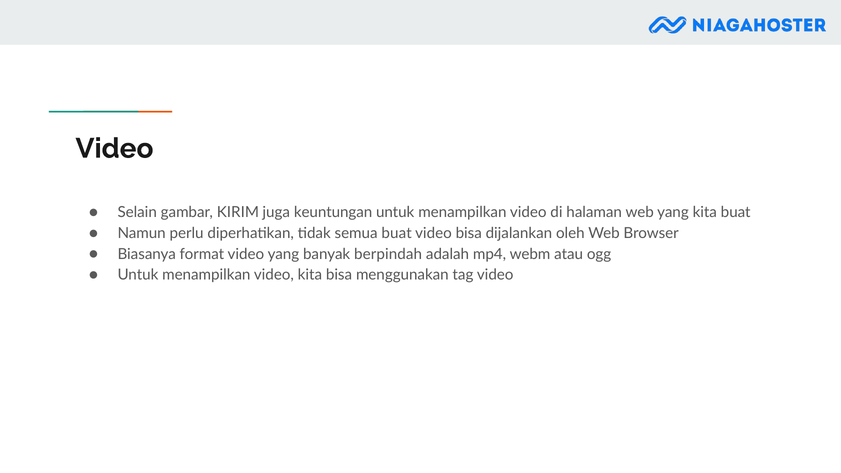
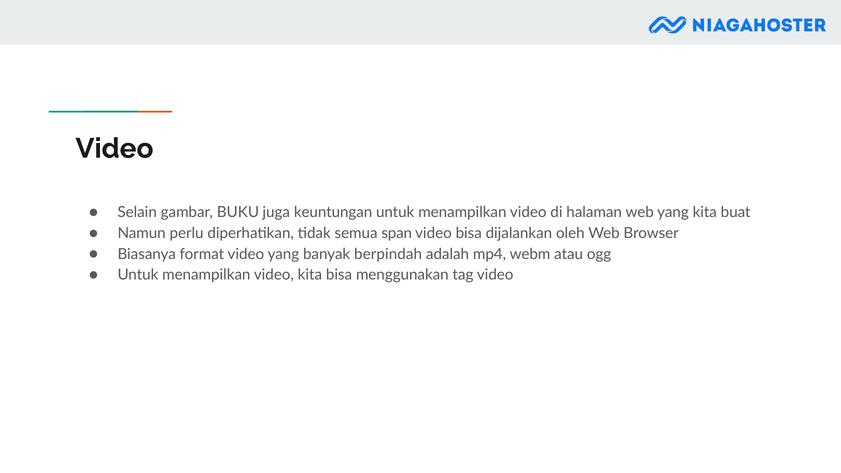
KIRIM: KIRIM -> BUKU
semua buat: buat -> span
